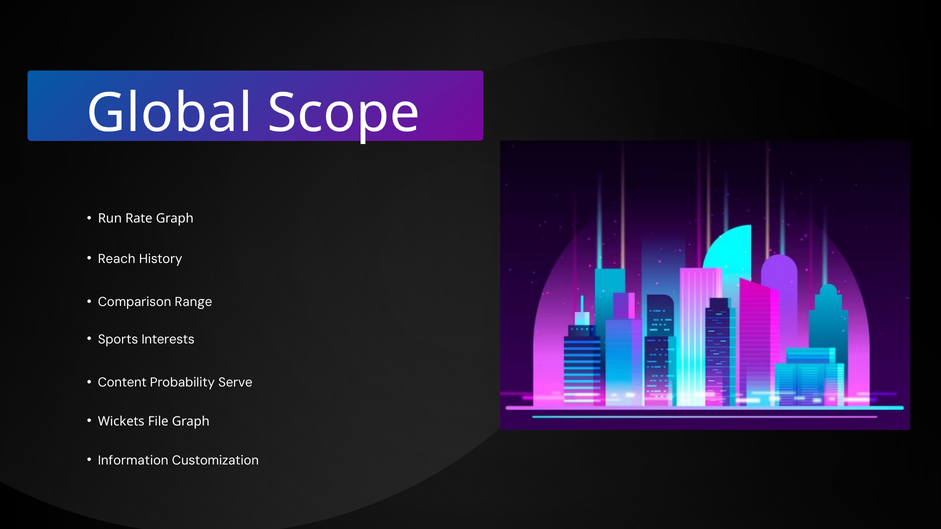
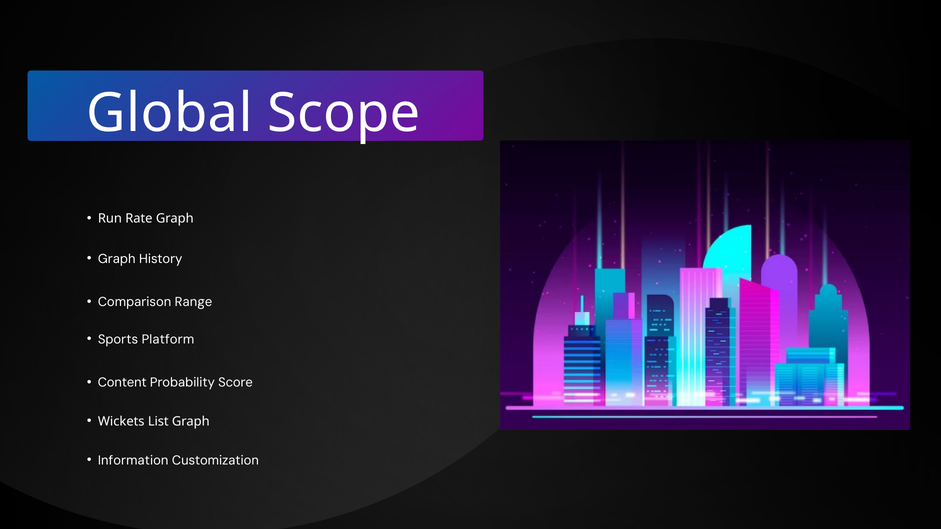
Reach at (117, 259): Reach -> Graph
Interests: Interests -> Platform
Serve: Serve -> Score
File: File -> List
